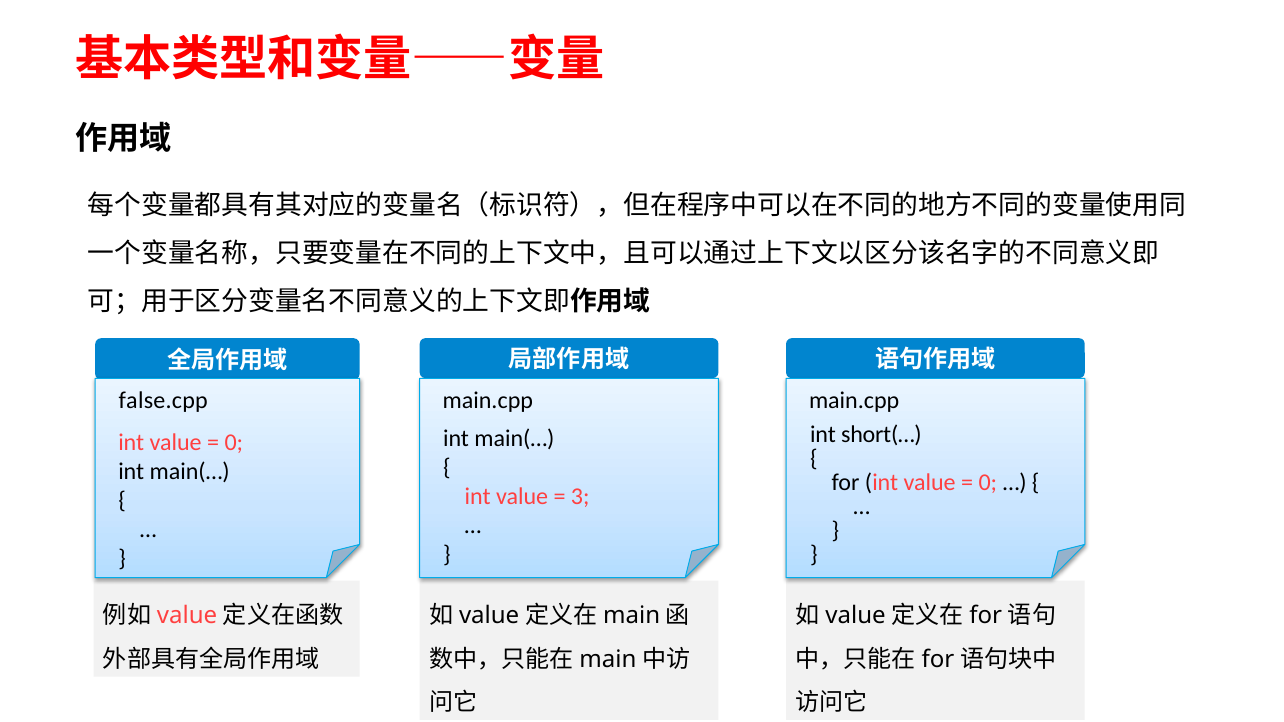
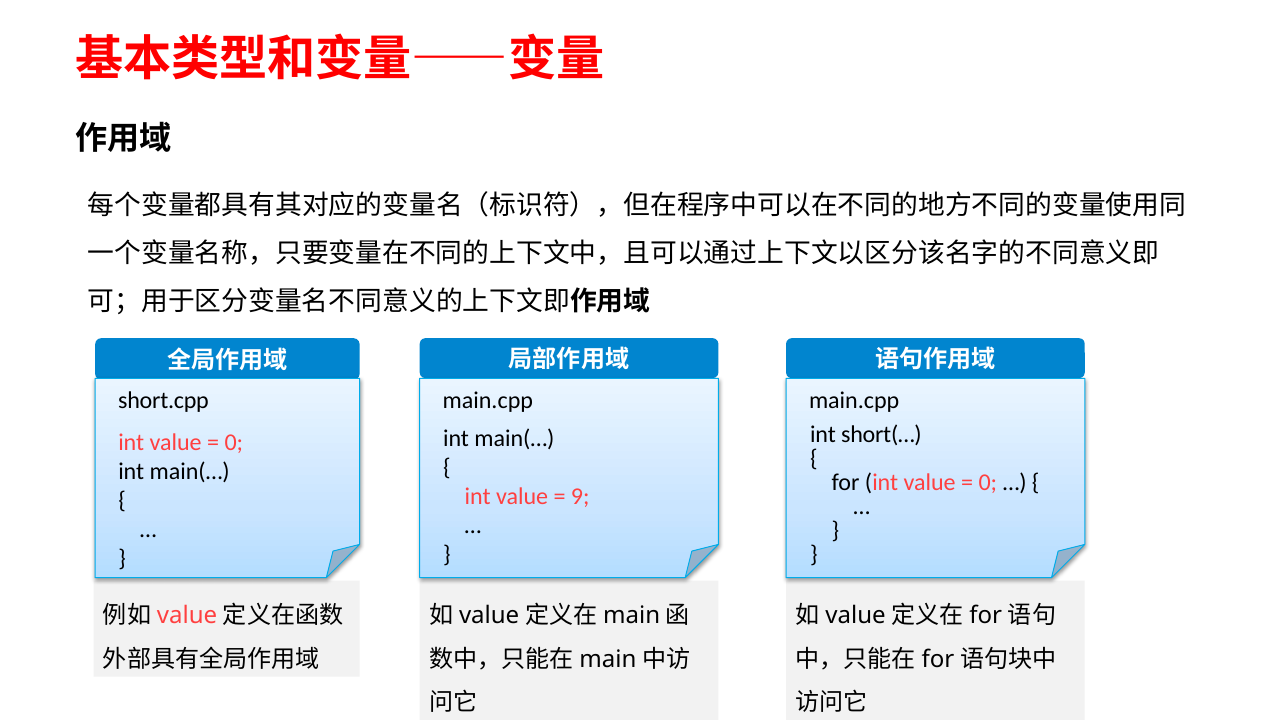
false.cpp: false.cpp -> short.cpp
3: 3 -> 9
